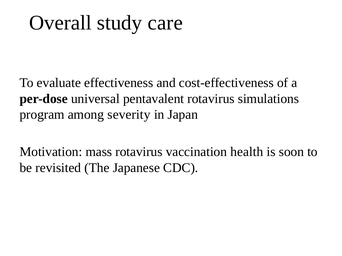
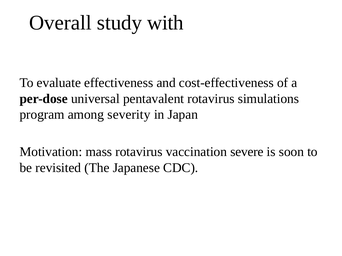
care: care -> with
health: health -> severe
